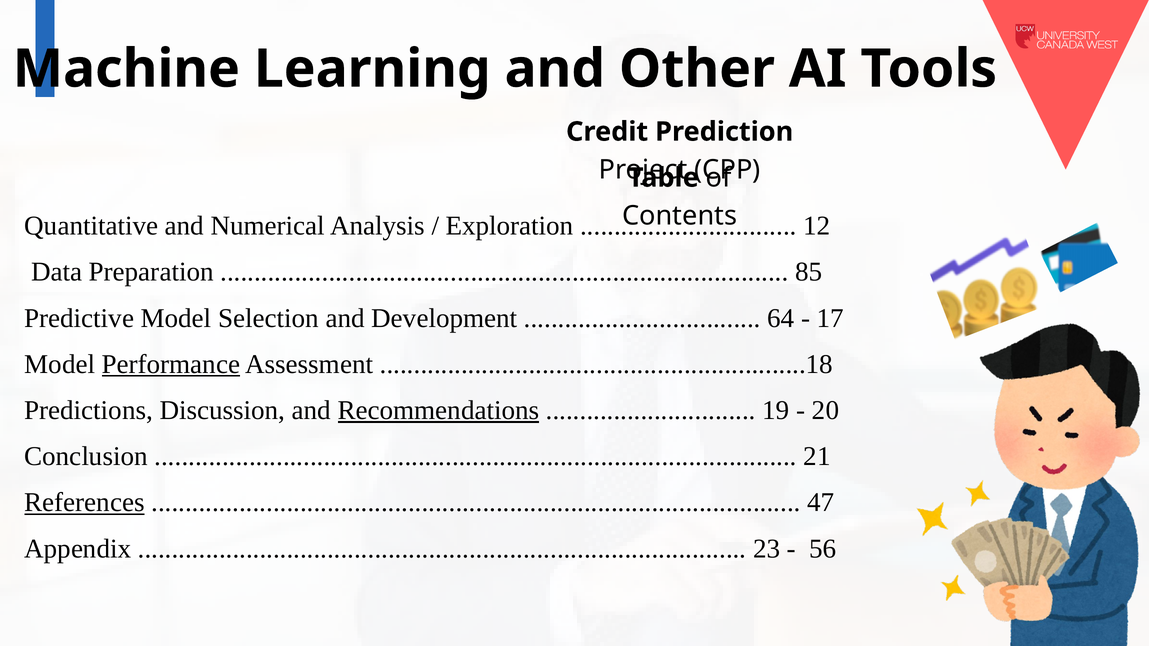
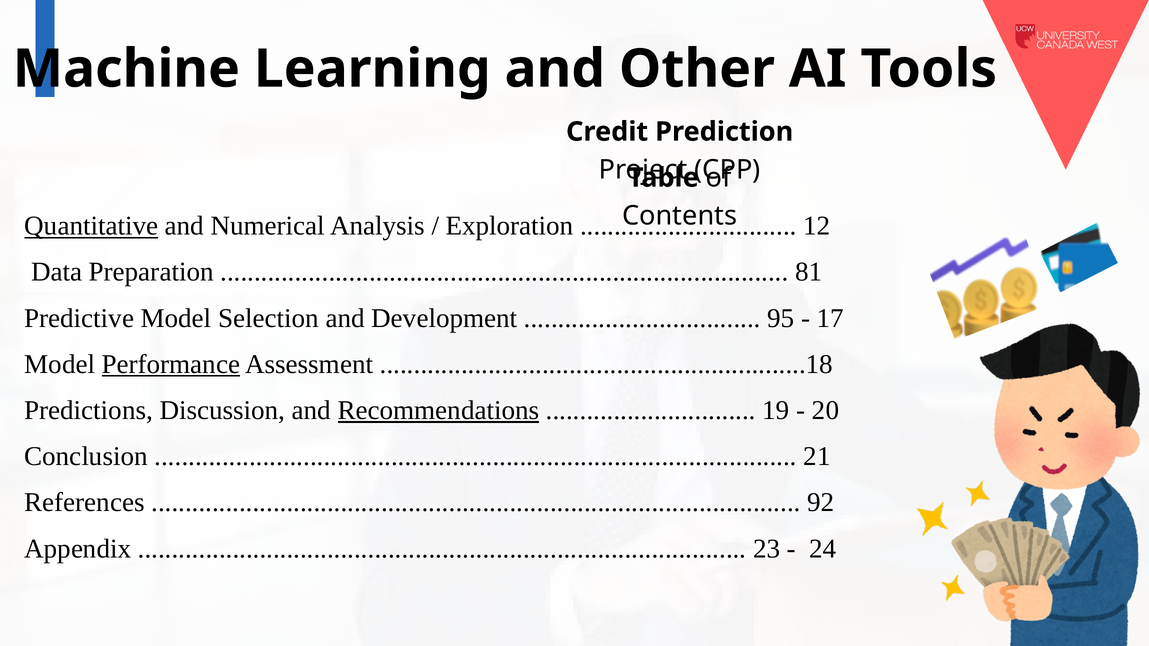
Quantitative underline: none -> present
85: 85 -> 81
64: 64 -> 95
References underline: present -> none
47: 47 -> 92
56: 56 -> 24
